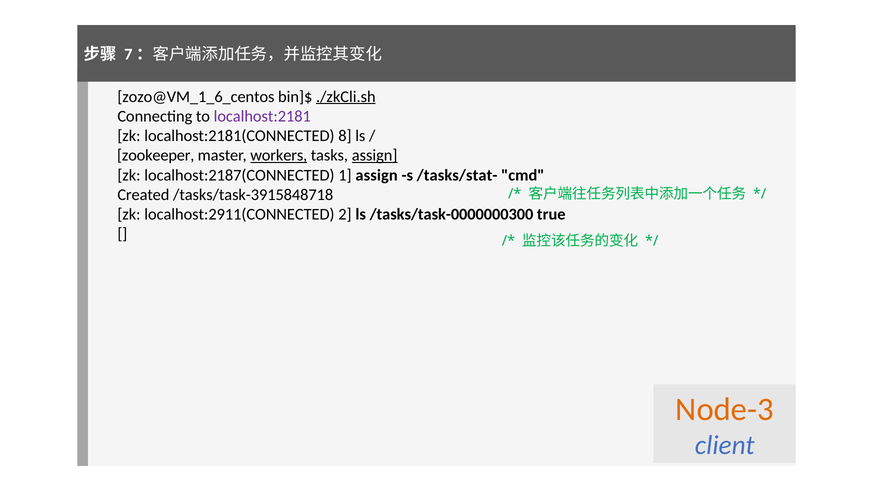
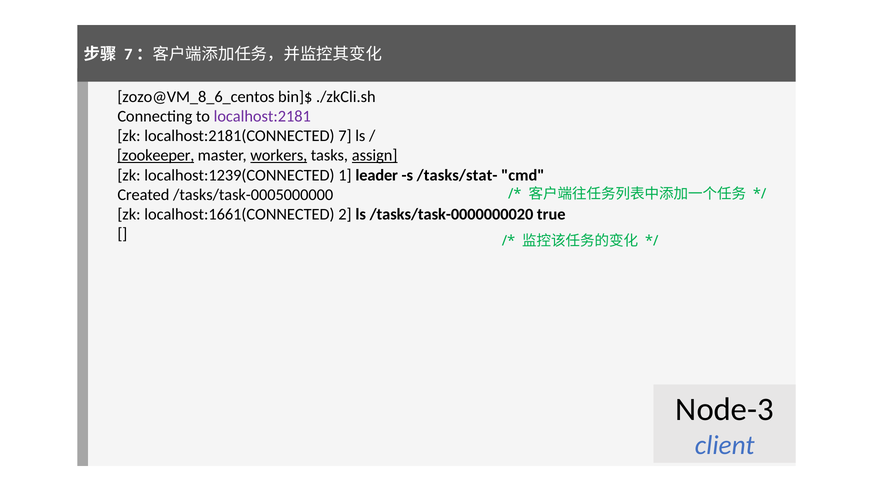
zozo@VM_1_6_centos: zozo@VM_1_6_centos -> zozo@VM_8_6_centos
./zkCli.sh underline: present -> none
8: 8 -> 7
zookeeper underline: none -> present
localhost:2187(CONNECTED: localhost:2187(CONNECTED -> localhost:1239(CONNECTED
1 assign: assign -> leader
/tasks/task-3915848718: /tasks/task-3915848718 -> /tasks/task-0005000000
localhost:2911(CONNECTED: localhost:2911(CONNECTED -> localhost:1661(CONNECTED
/tasks/task-0000000300: /tasks/task-0000000300 -> /tasks/task-0000000020
Node-3 colour: orange -> black
